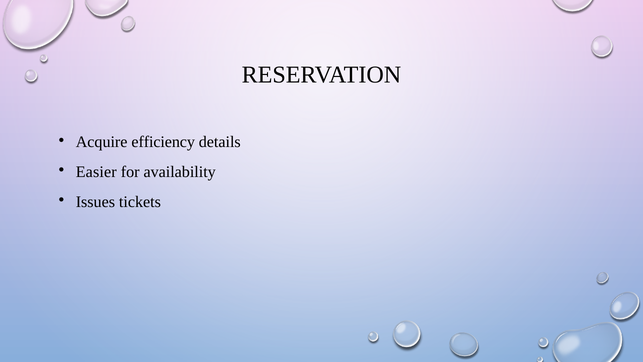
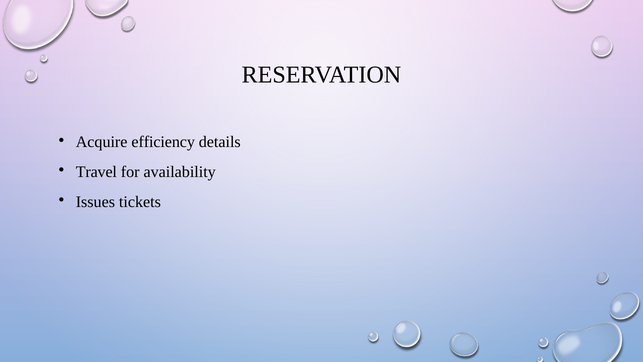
Easier: Easier -> Travel
